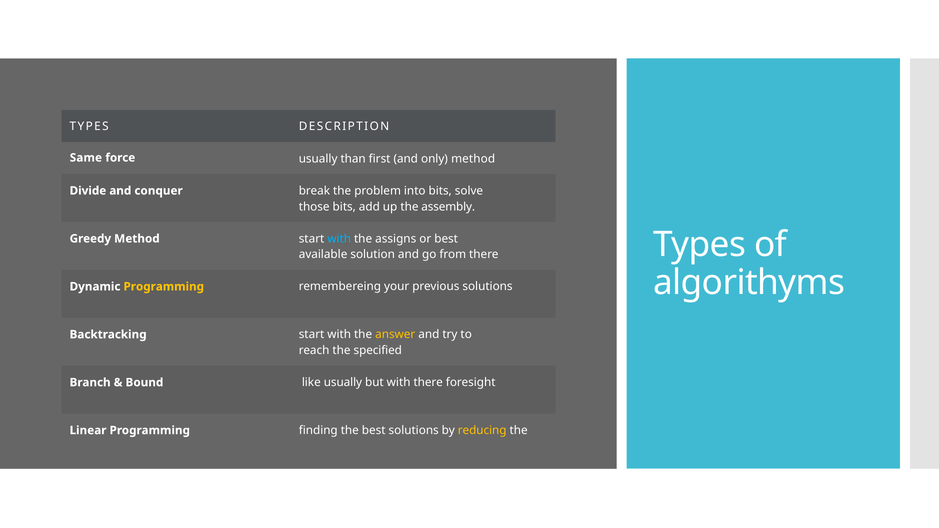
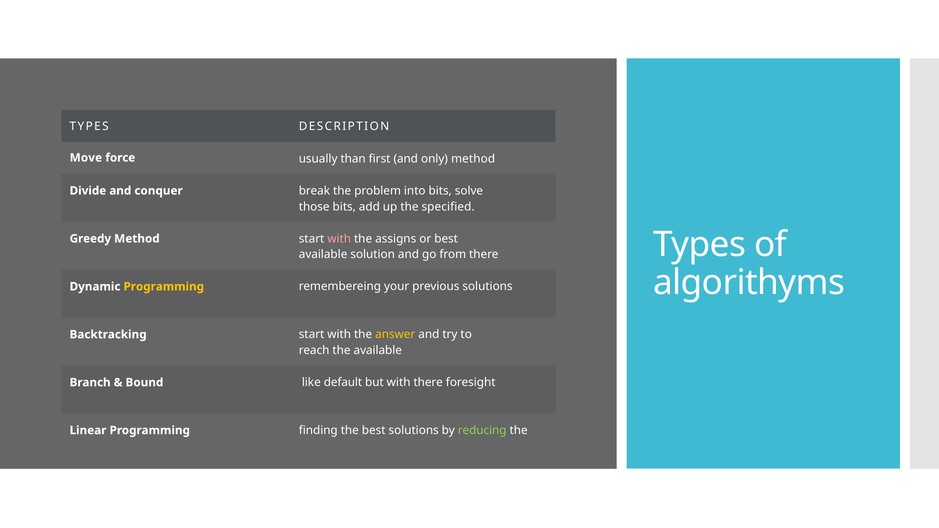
Same: Same -> Move
assembly: assembly -> specified
with at (339, 239) colour: light blue -> pink
the specified: specified -> available
like usually: usually -> default
reducing colour: yellow -> light green
